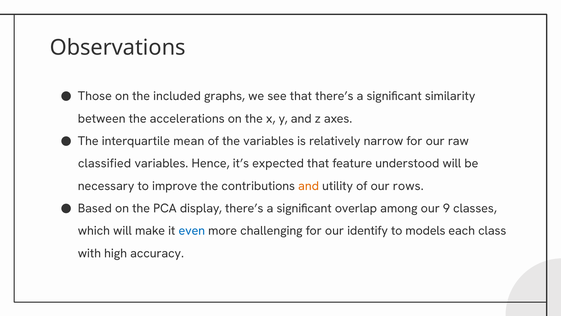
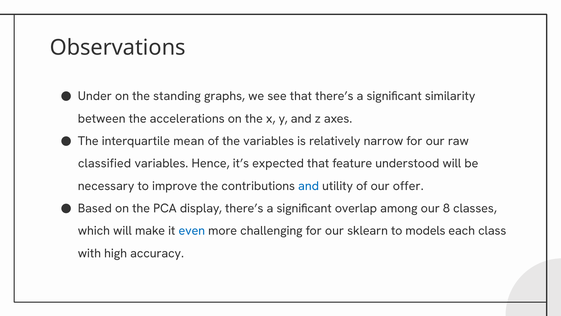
Those: Those -> Under
included: included -> standing
and at (309, 186) colour: orange -> blue
rows: rows -> offer
9: 9 -> 8
identify: identify -> sklearn
